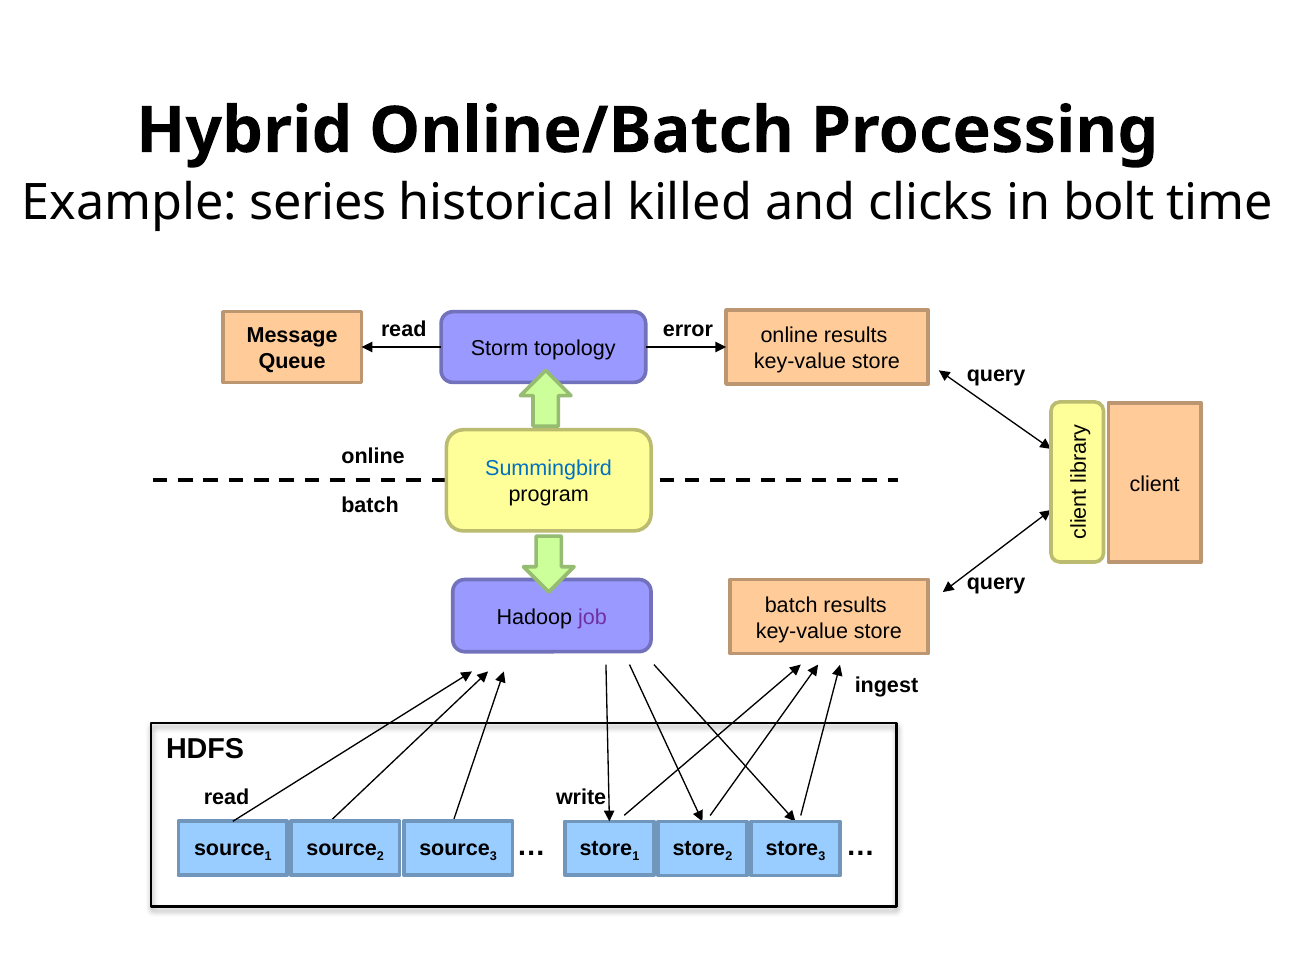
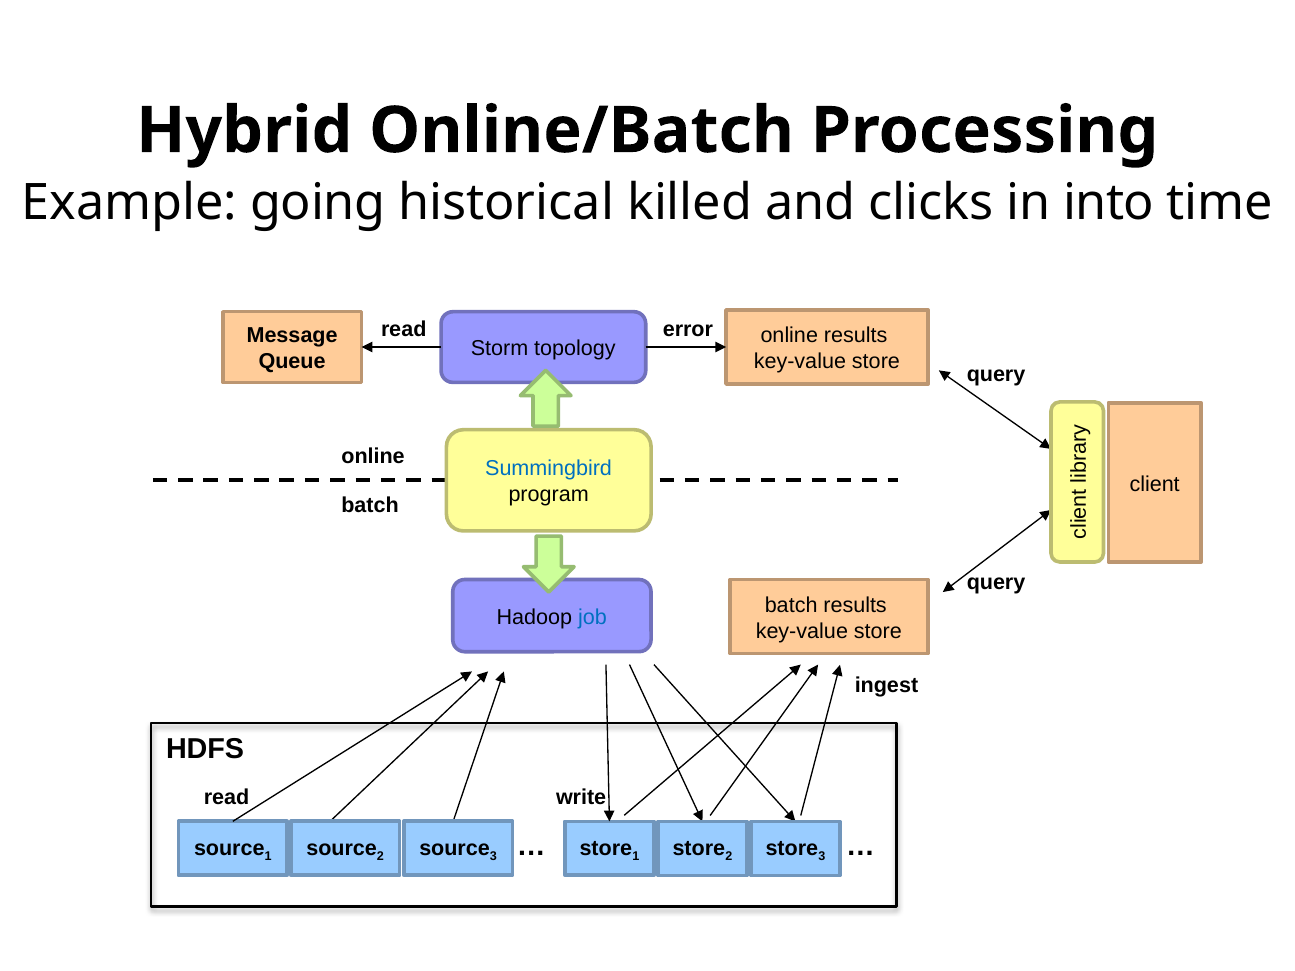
series: series -> going
bolt: bolt -> into
job colour: purple -> blue
